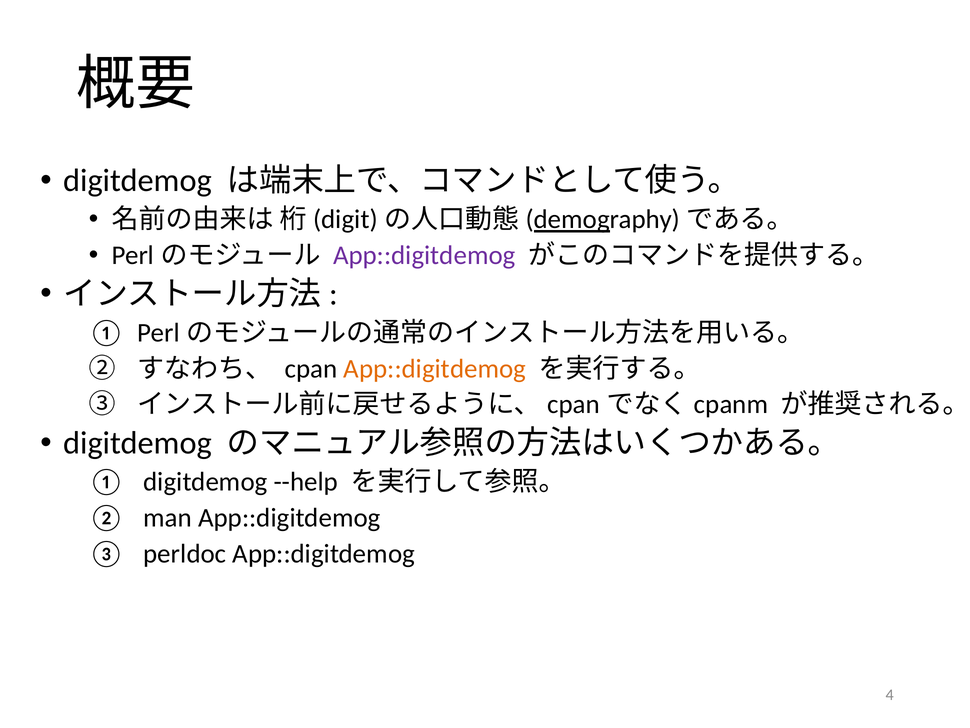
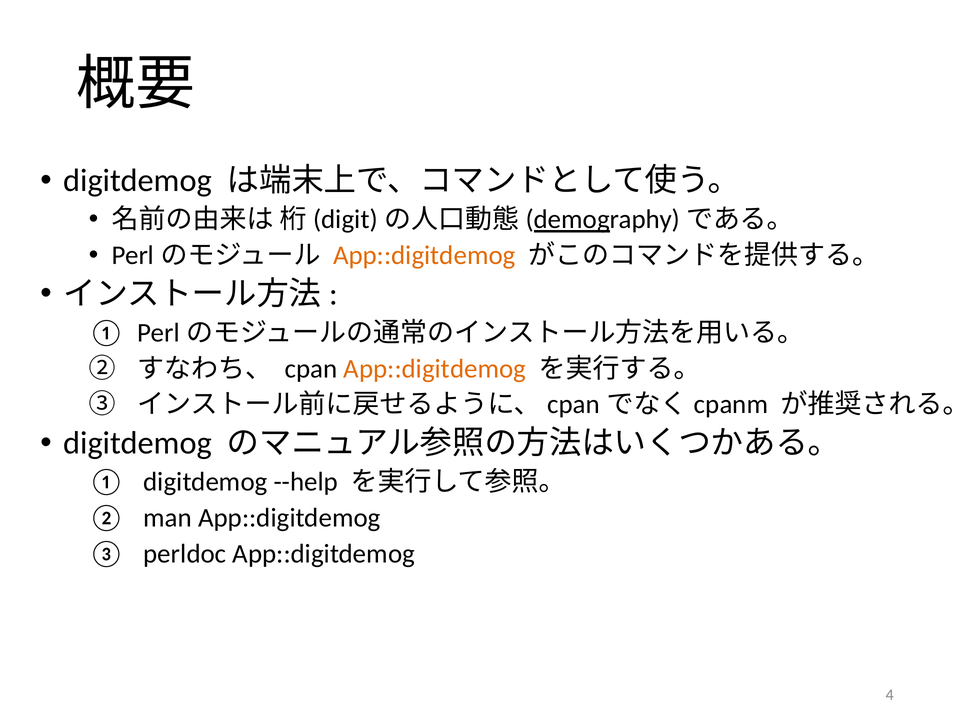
App::digitdemog at (424, 255) colour: purple -> orange
